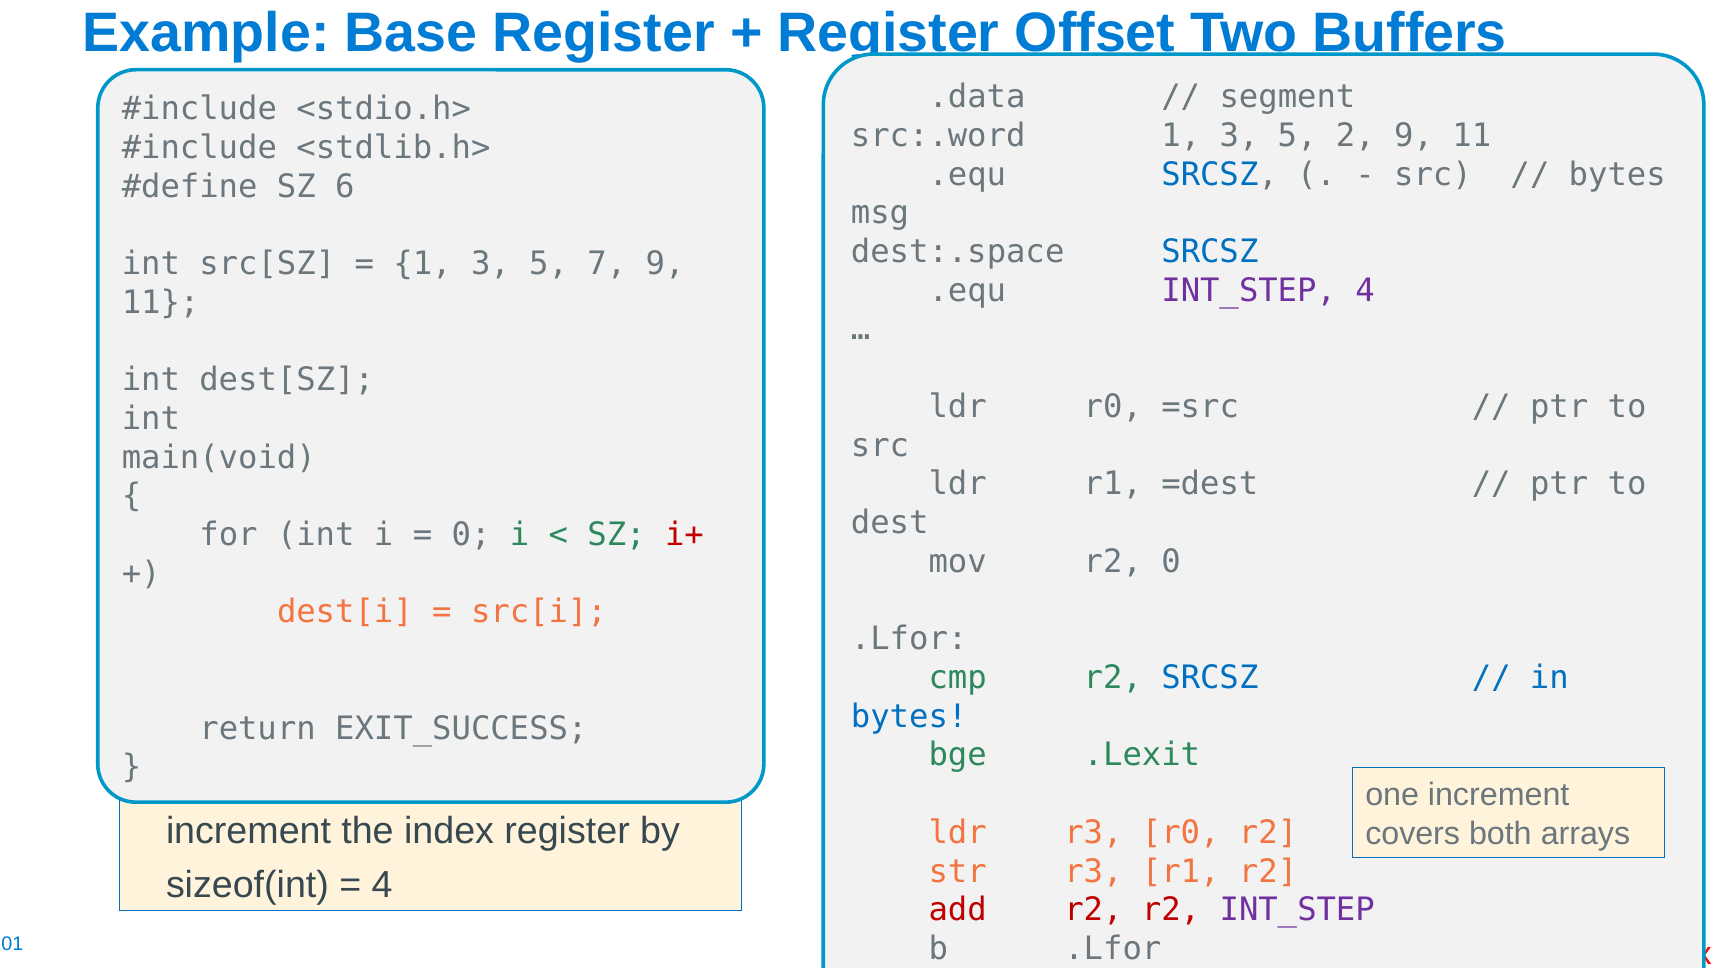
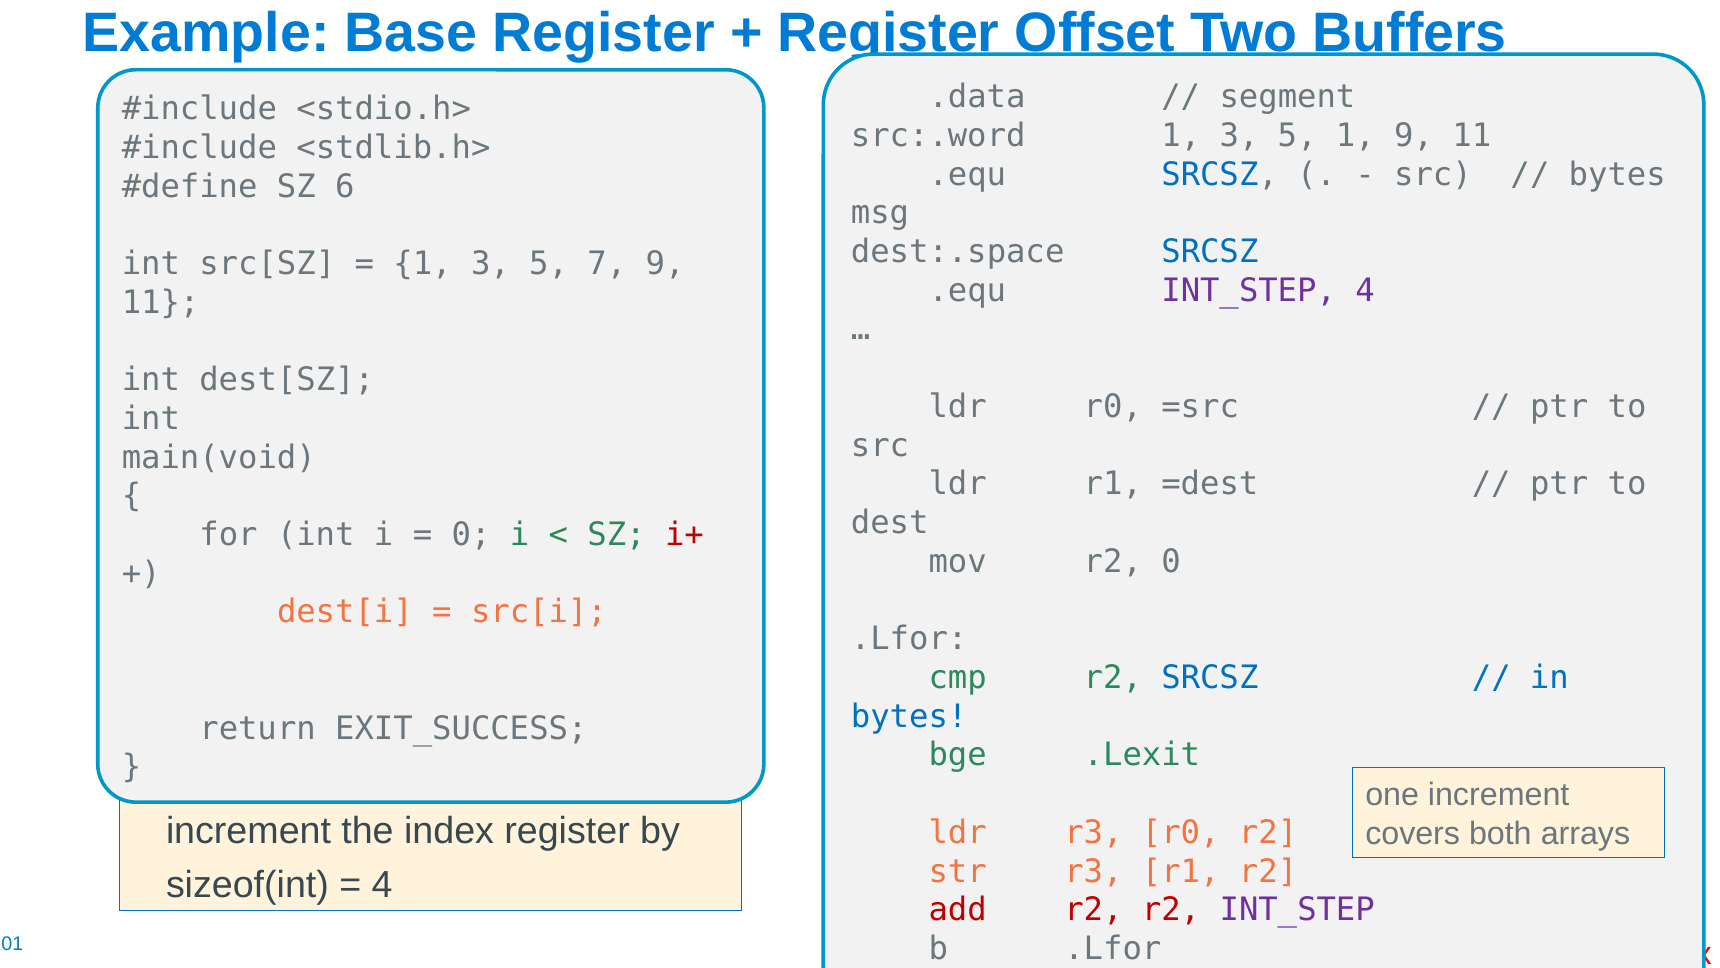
5 2: 2 -> 1
